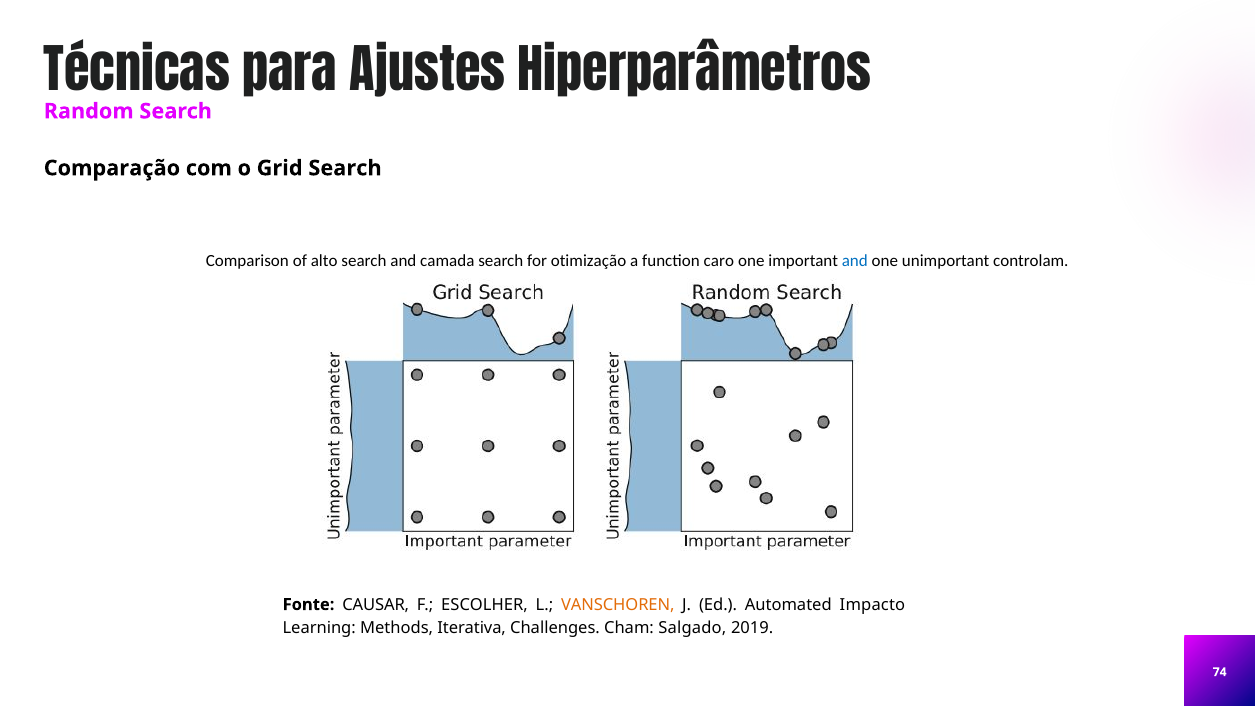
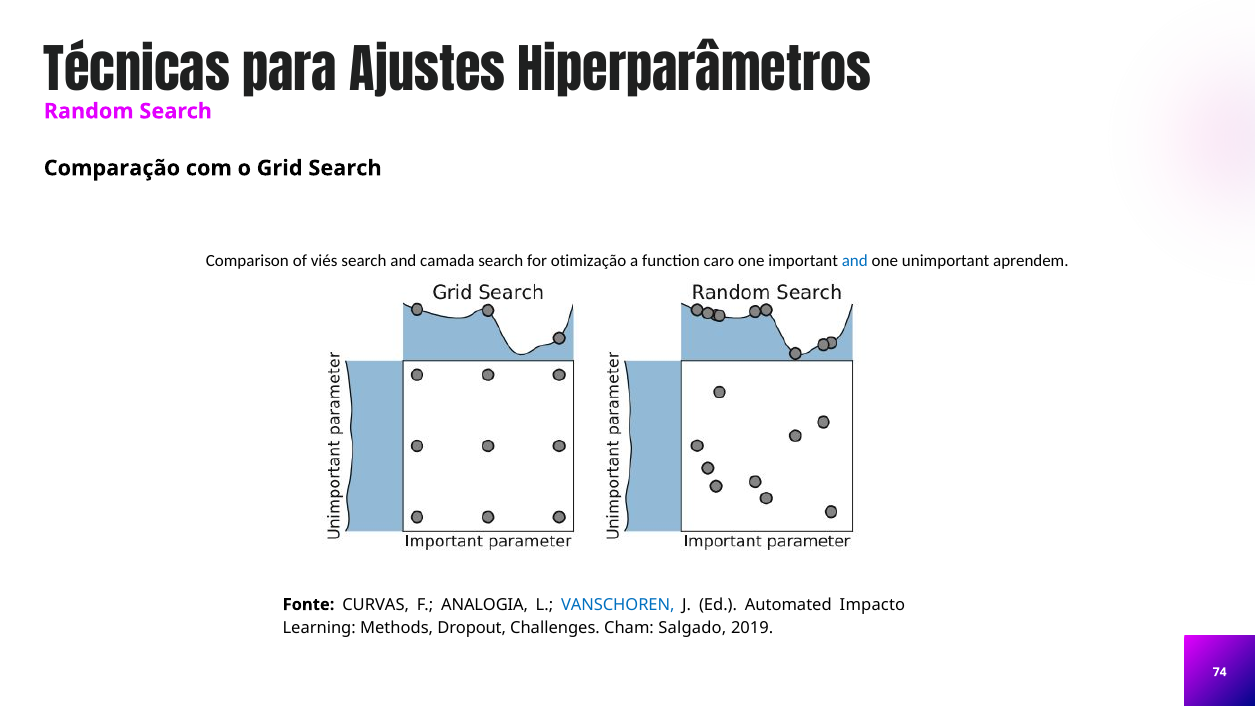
alto: alto -> viés
controlam: controlam -> aprendem
CAUSAR: CAUSAR -> CURVAS
ESCOLHER: ESCOLHER -> ANALOGIA
VANSCHOREN colour: orange -> blue
Iterativa: Iterativa -> Dropout
